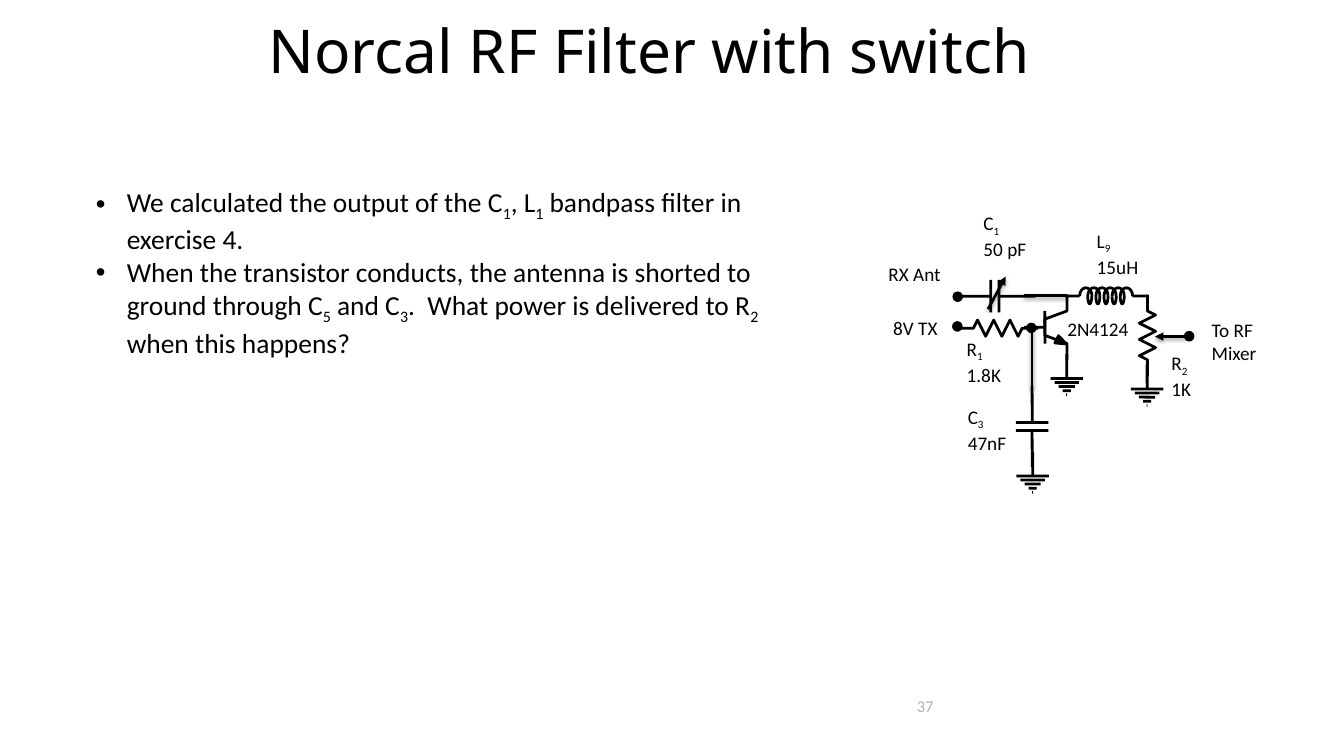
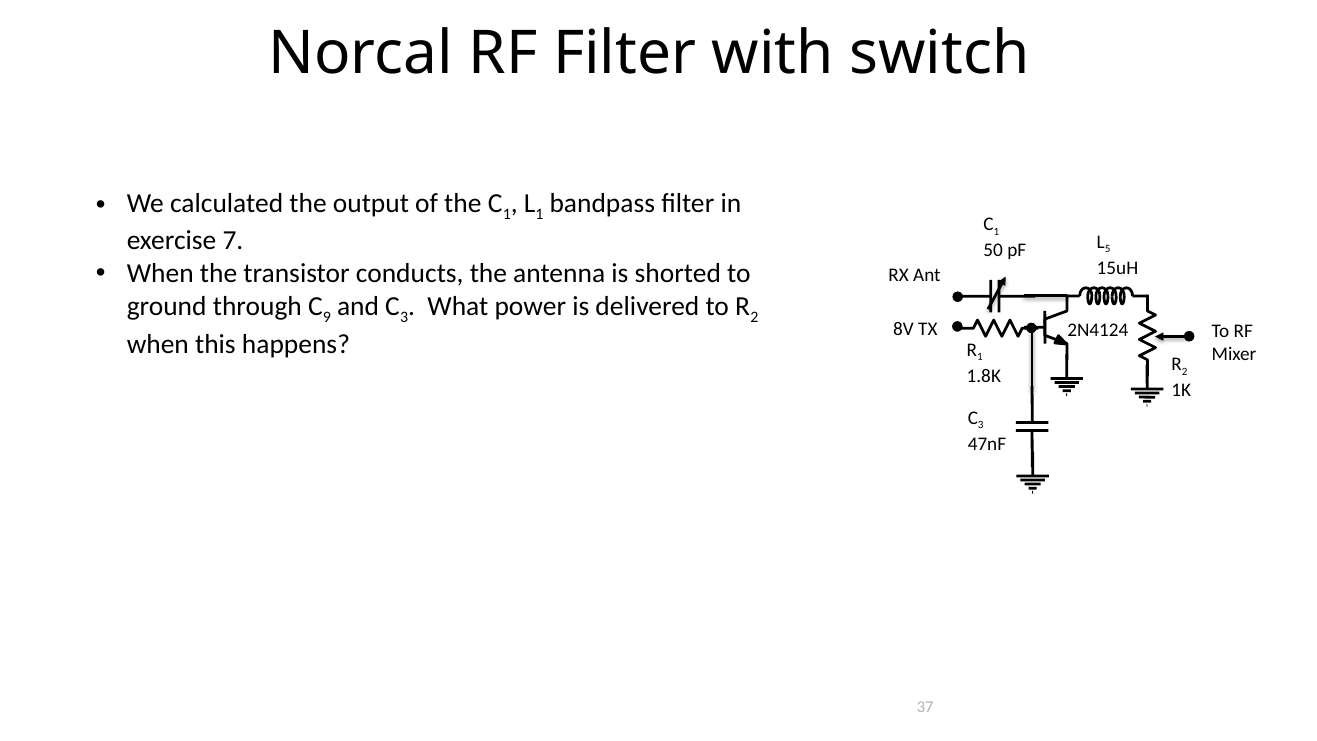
4: 4 -> 7
9: 9 -> 5
5: 5 -> 9
